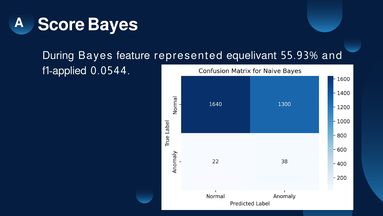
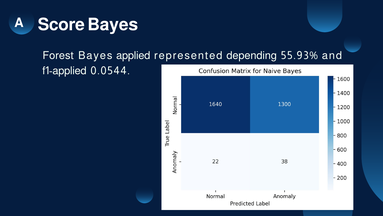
During: During -> Forest
feature: feature -> applied
equelivant: equelivant -> depending
